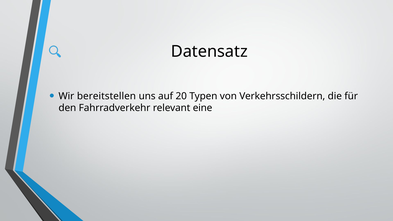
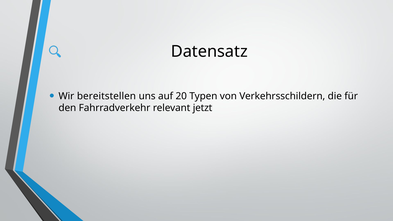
eine: eine -> jetzt
